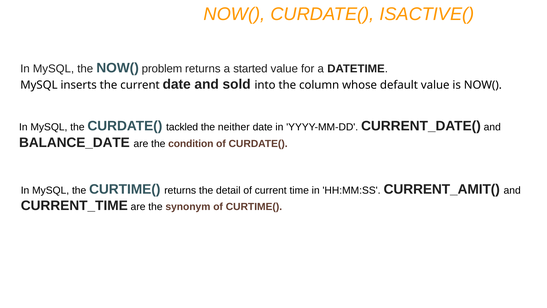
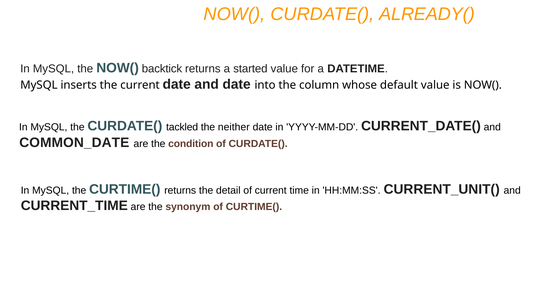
ISACTIVE(: ISACTIVE( -> ALREADY(
problem: problem -> backtick
and sold: sold -> date
BALANCE_DATE: BALANCE_DATE -> COMMON_DATE
CURRENT_AMIT(: CURRENT_AMIT( -> CURRENT_UNIT(
